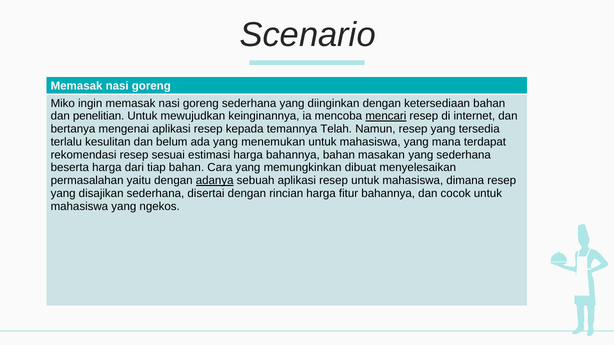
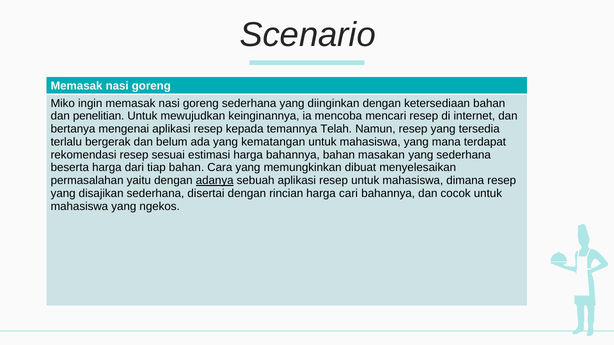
mencari underline: present -> none
kesulitan: kesulitan -> bergerak
menemukan: menemukan -> kematangan
fitur: fitur -> cari
